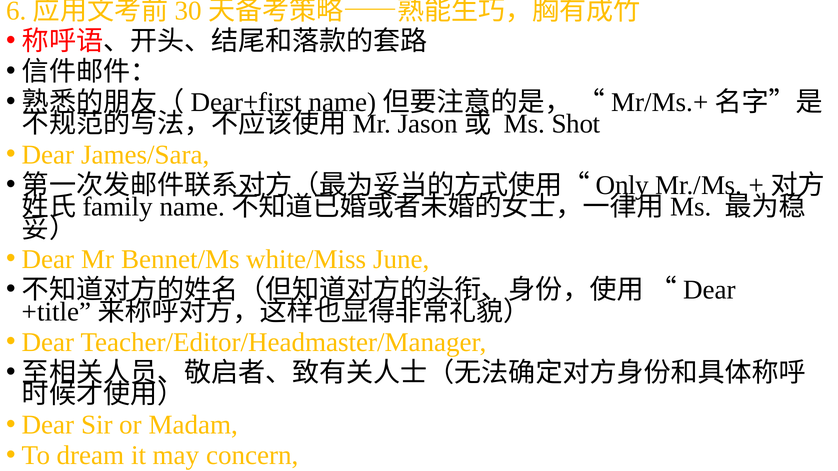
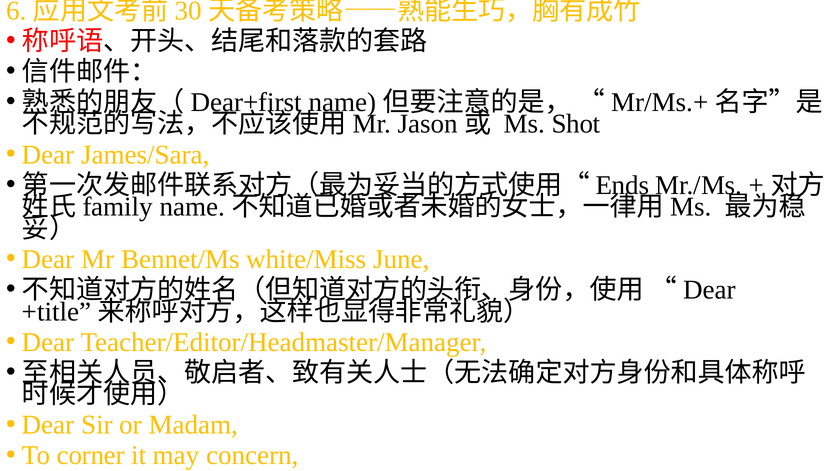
Only: Only -> Ends
dream: dream -> corner
